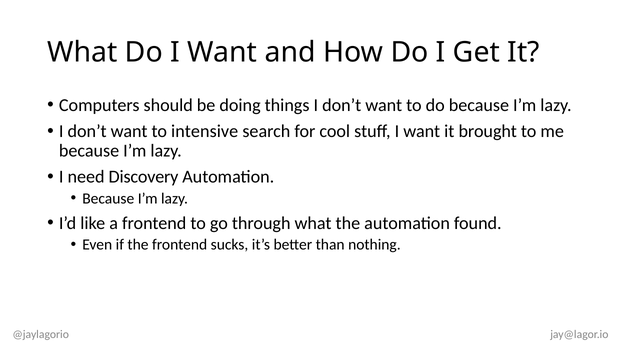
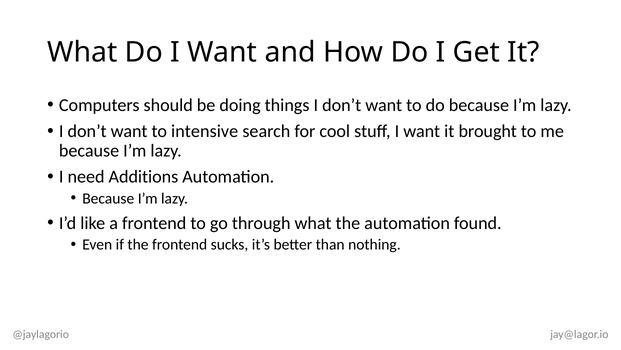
Discovery: Discovery -> Additions
